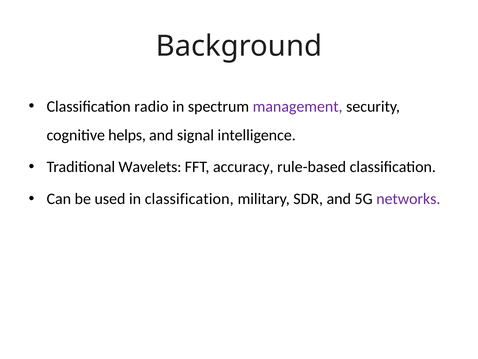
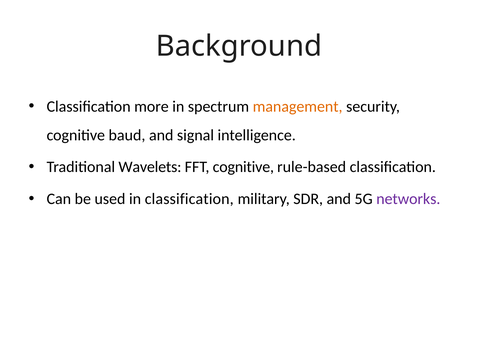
radio: radio -> more
management colour: purple -> orange
helps: helps -> baud
FFT accuracy: accuracy -> cognitive
